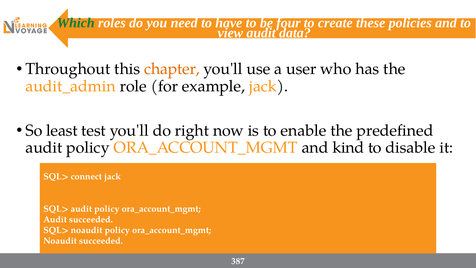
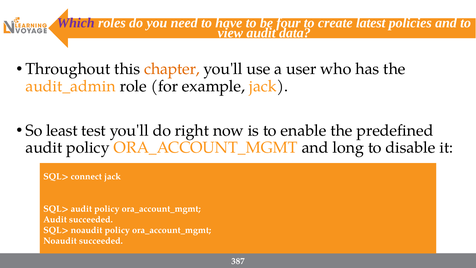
Which colour: green -> purple
these: these -> latest
kind: kind -> long
